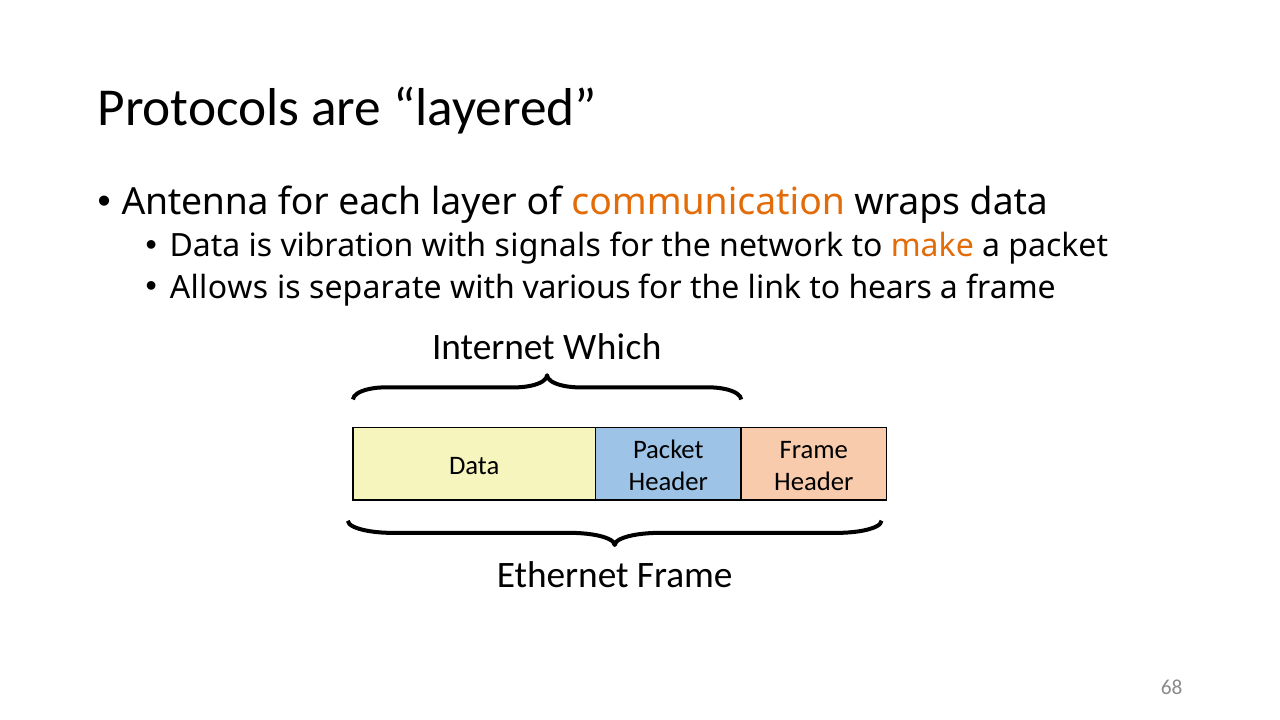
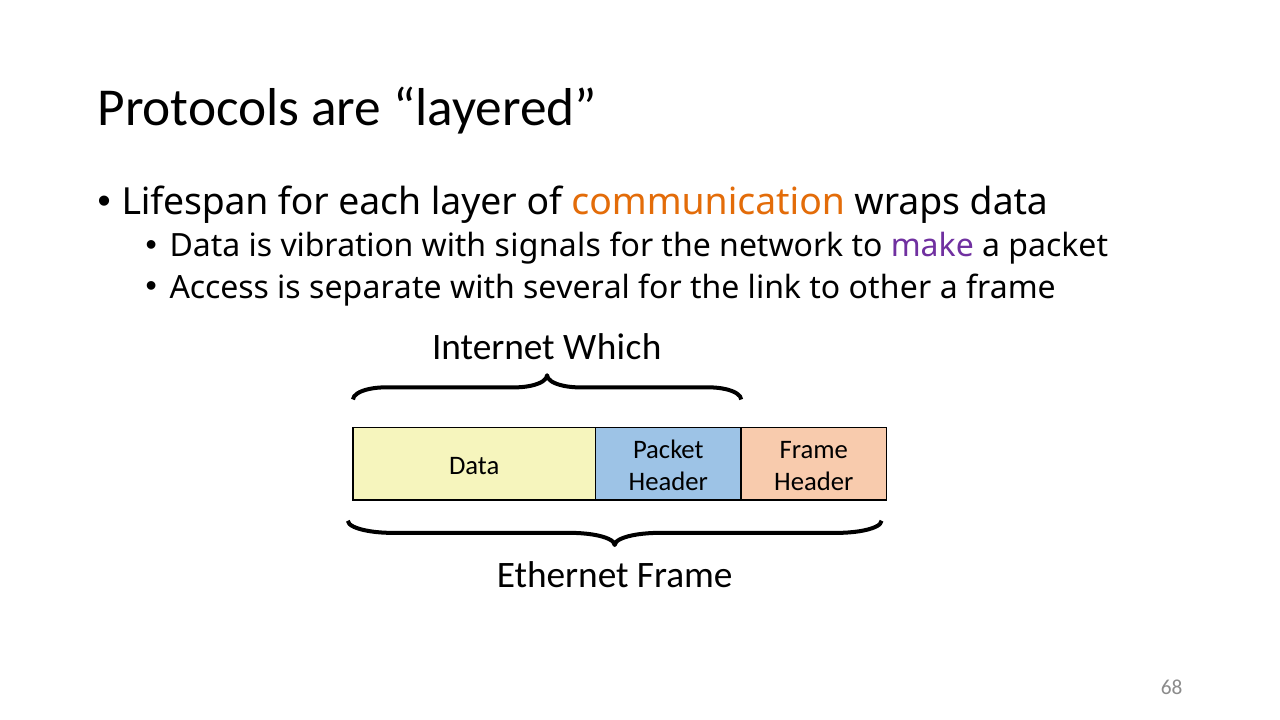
Antenna: Antenna -> Lifespan
make colour: orange -> purple
Allows: Allows -> Access
various: various -> several
hears: hears -> other
